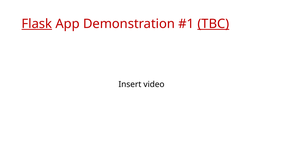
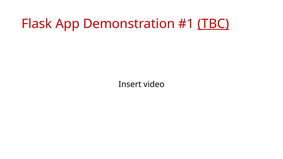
Flask underline: present -> none
